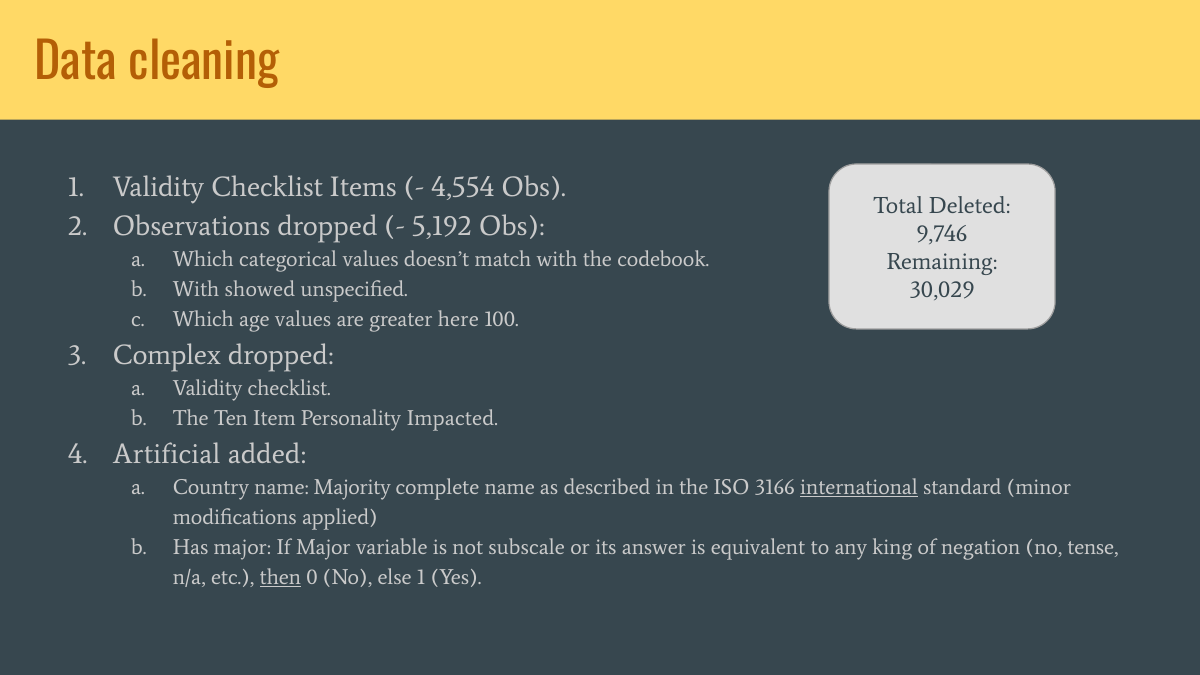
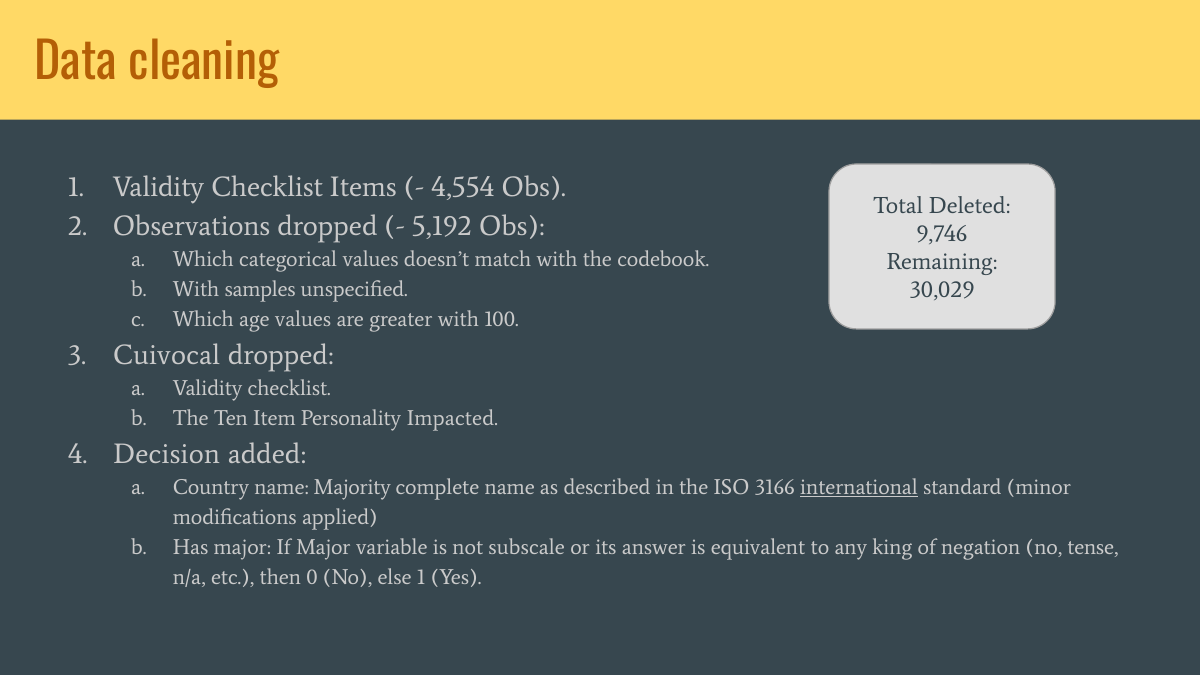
showed: showed -> samples
greater here: here -> with
Complex: Complex -> Cuivocal
Artificial: Artificial -> Decision
then underline: present -> none
